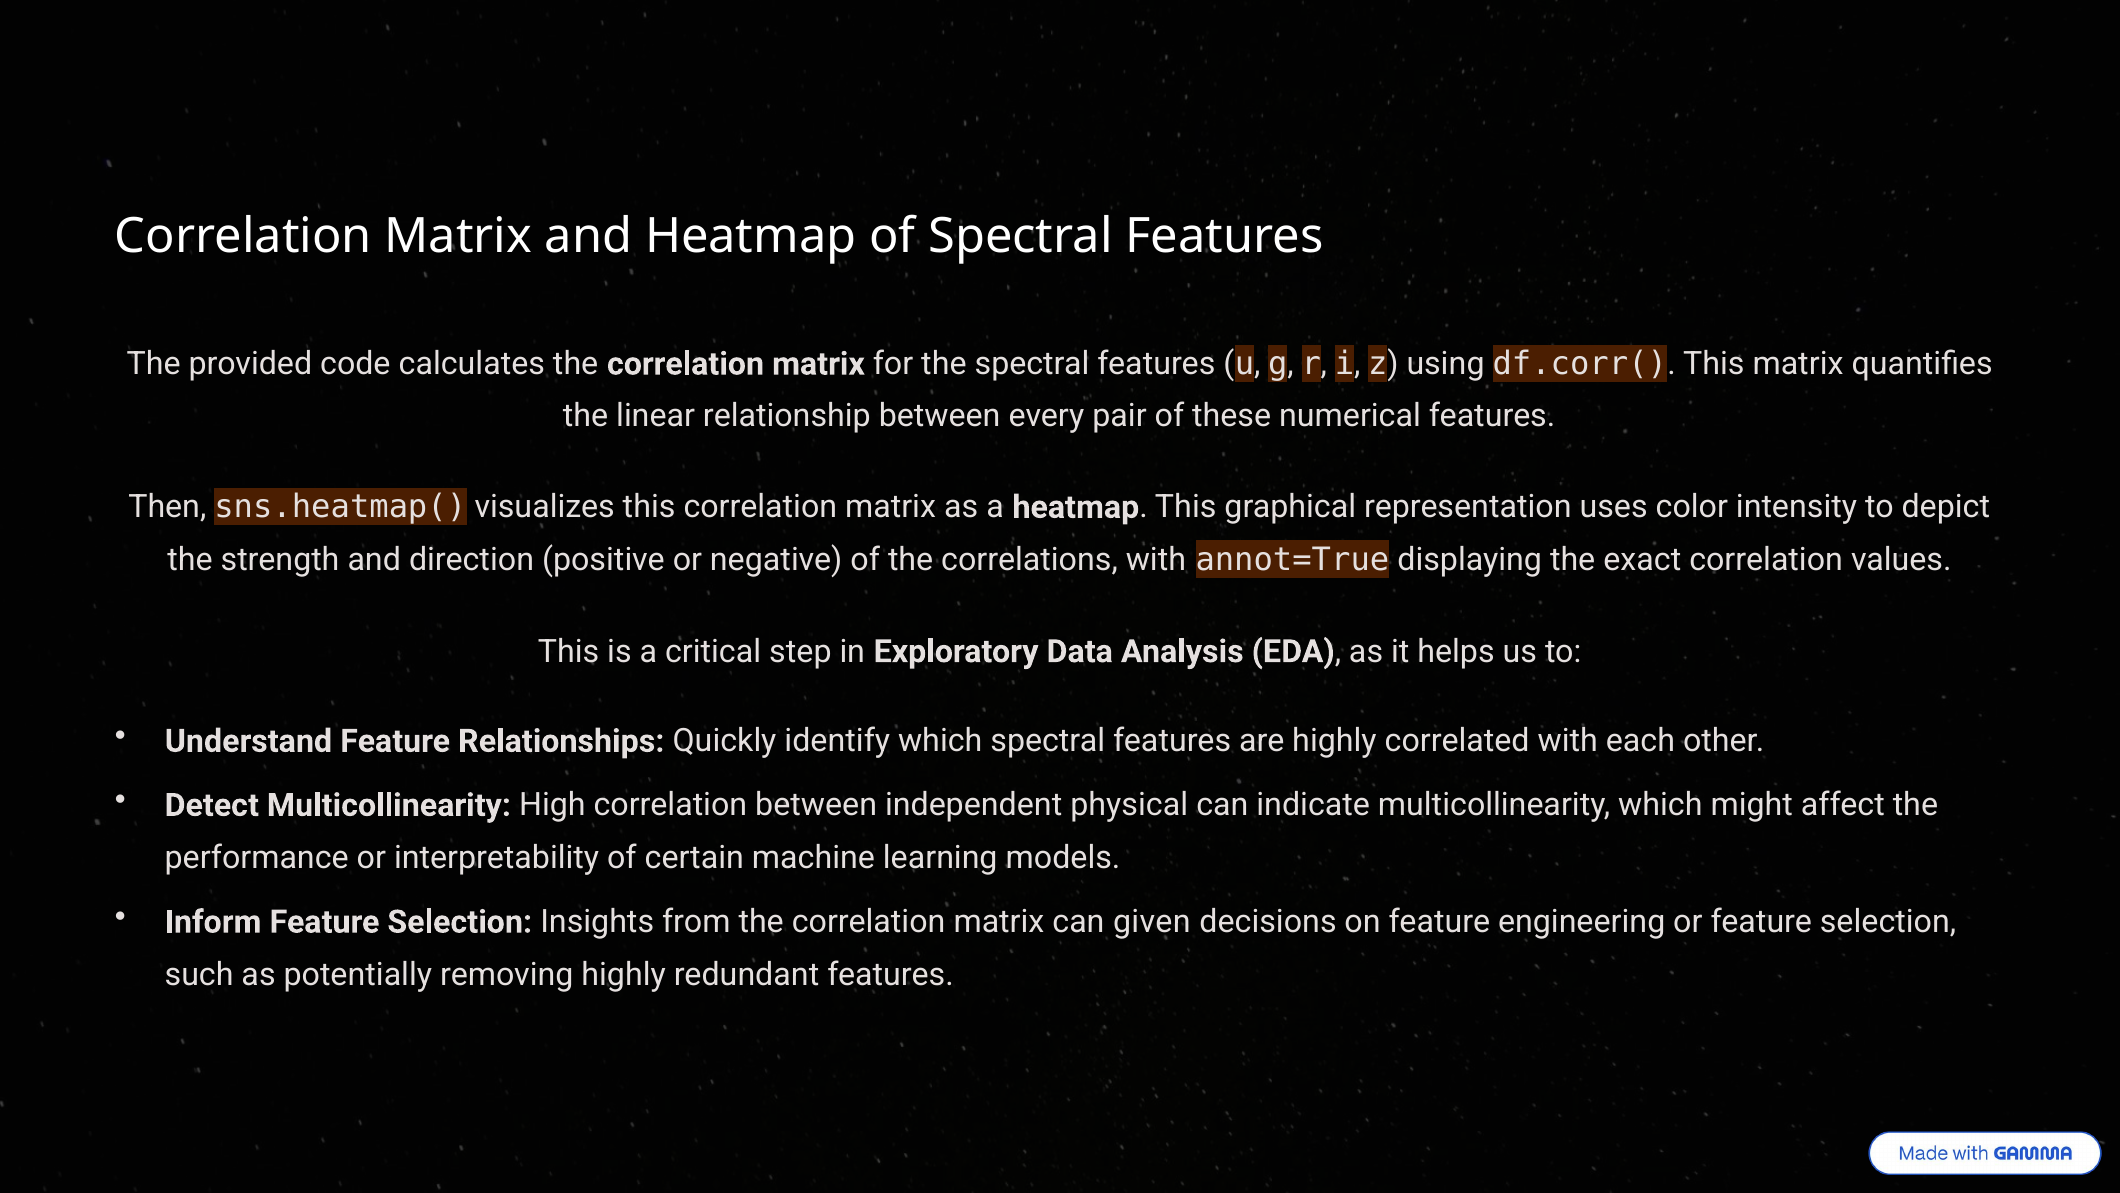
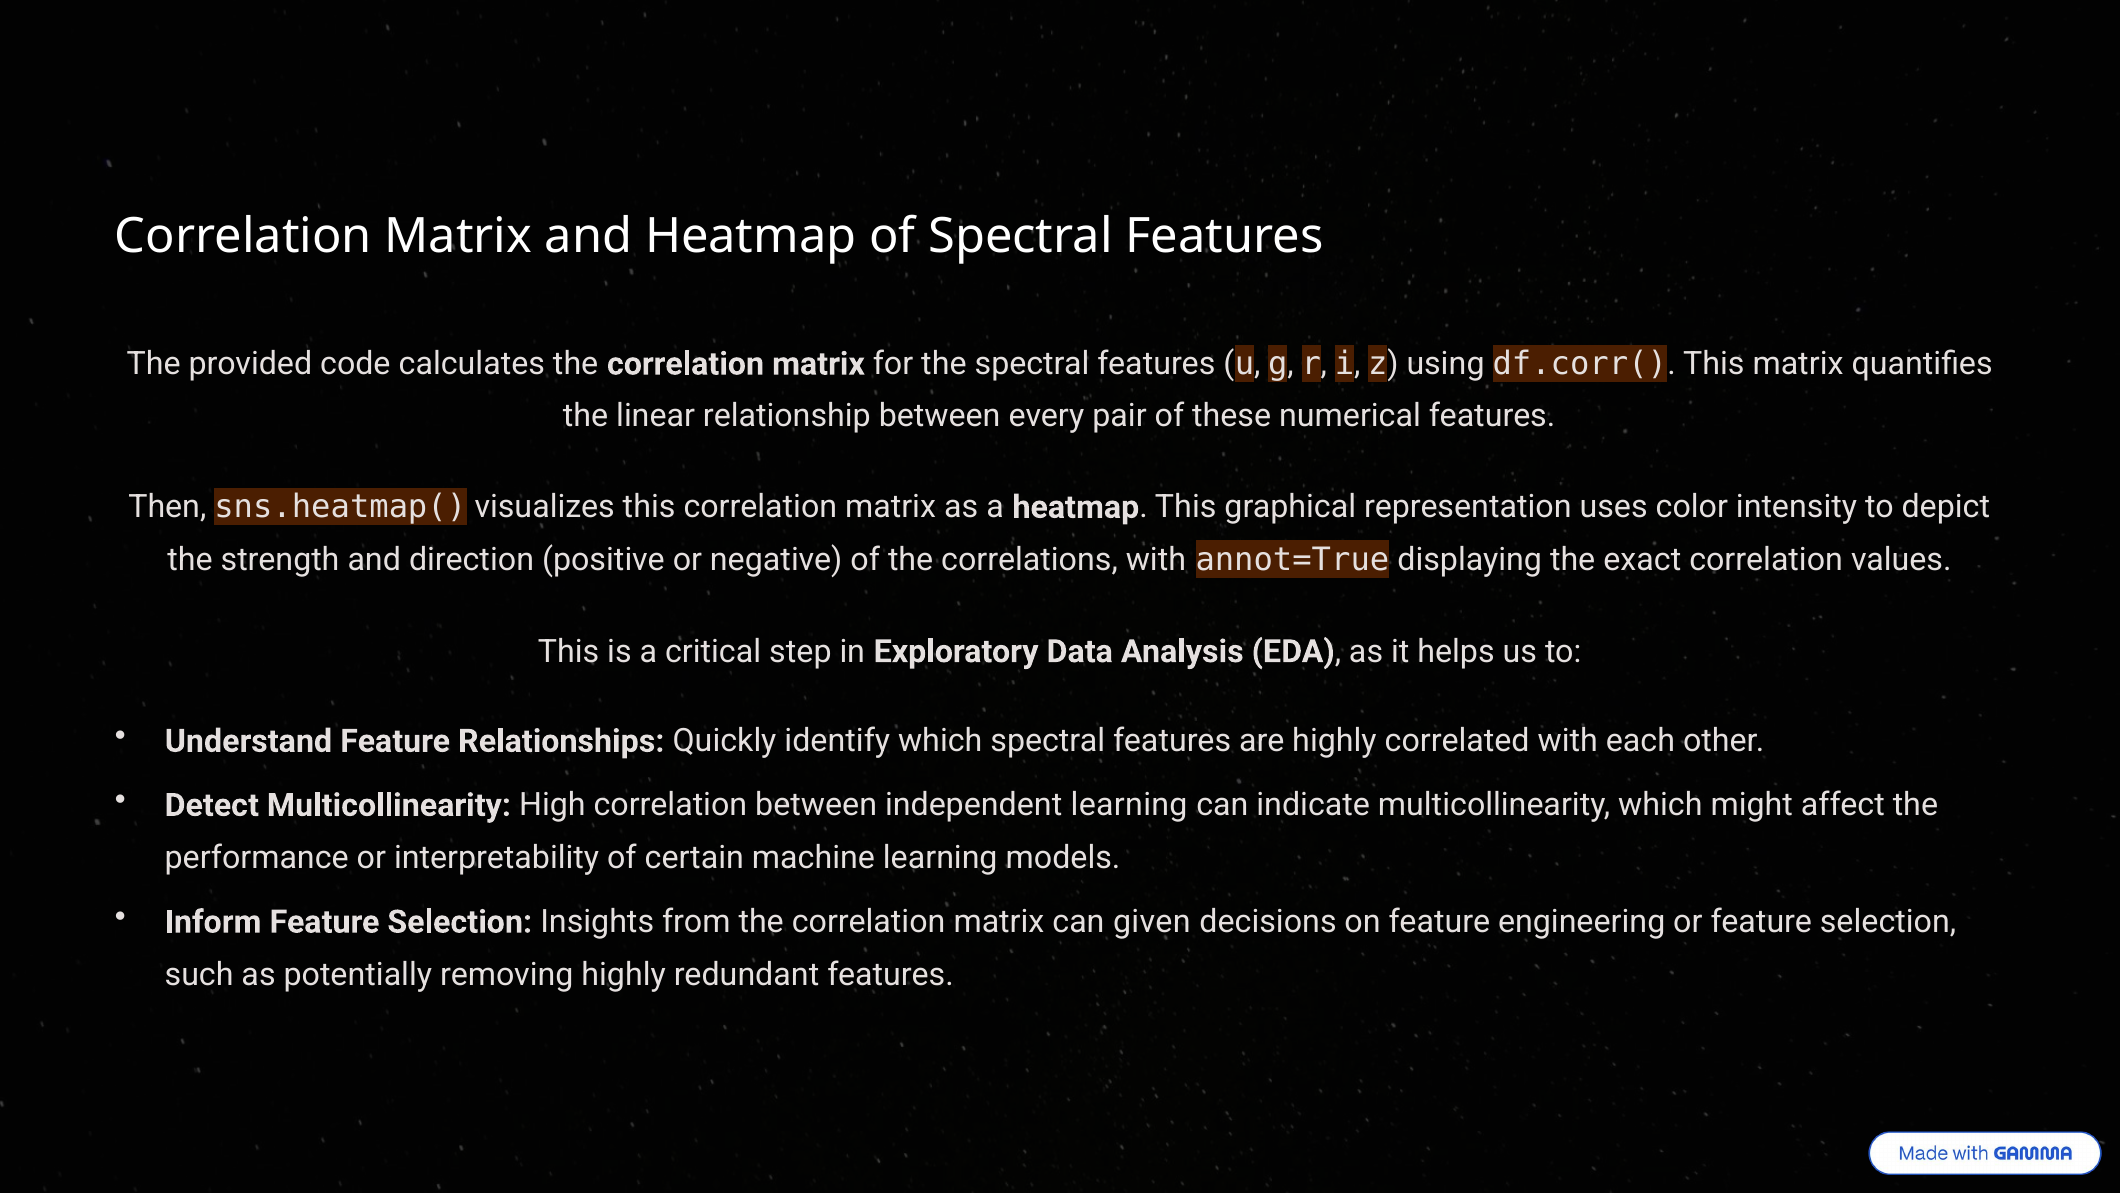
independent physical: physical -> learning
